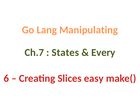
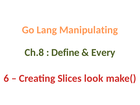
Ch.7: Ch.7 -> Ch.8
States: States -> Define
easy: easy -> look
